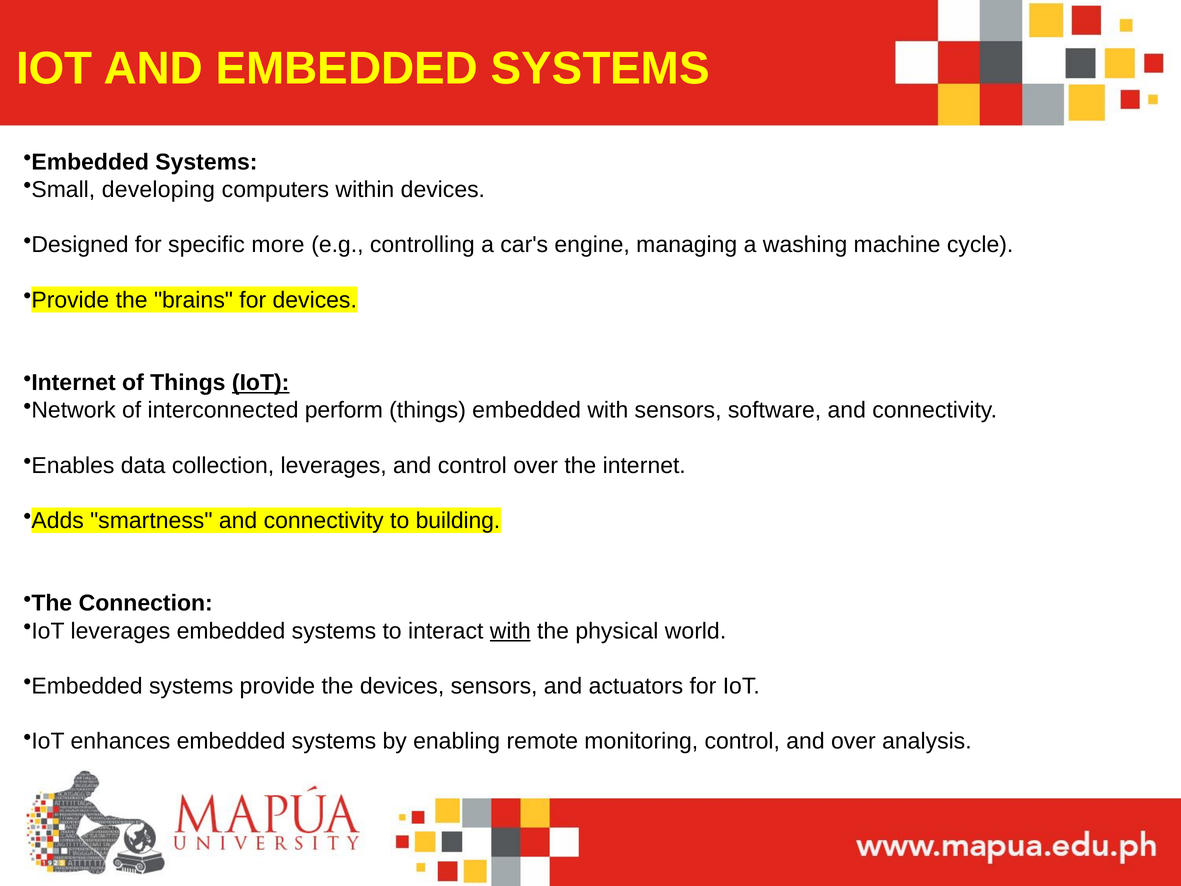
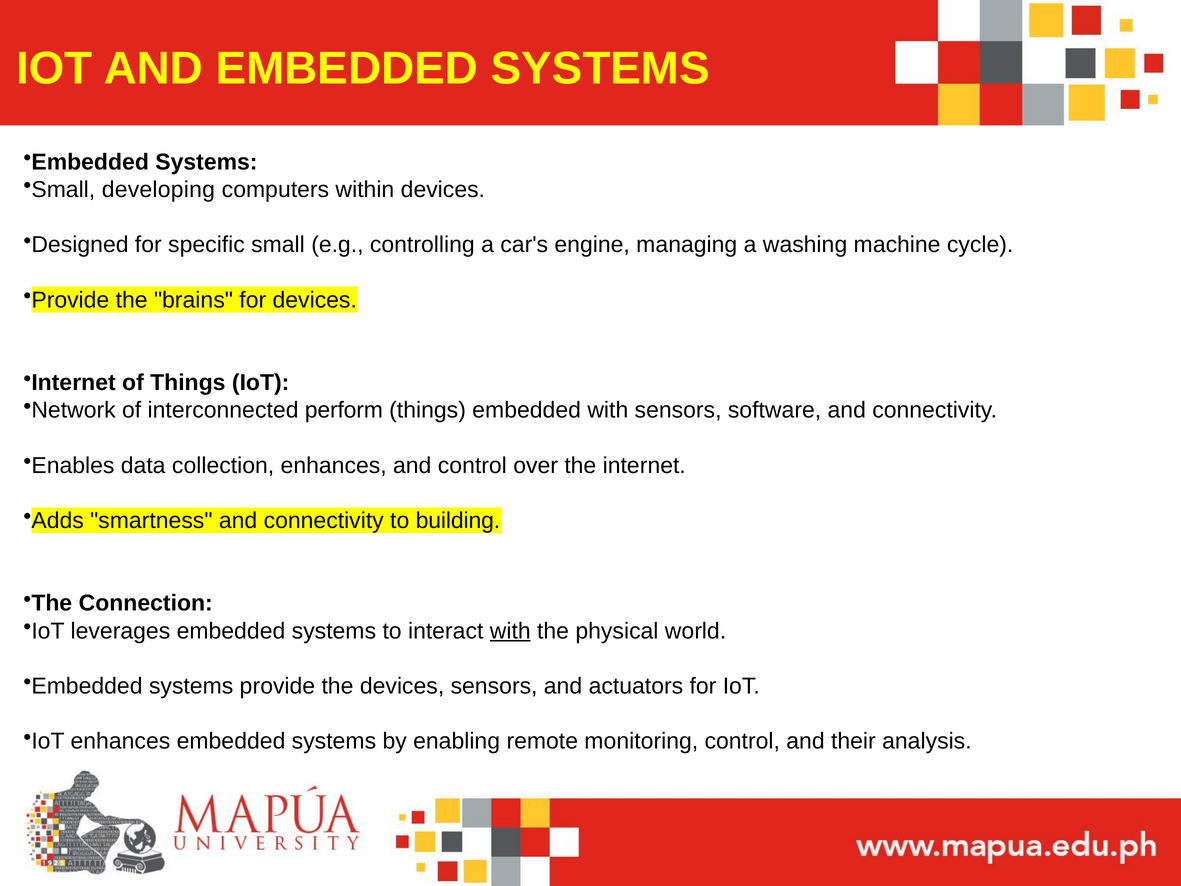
specific more: more -> small
IoT at (261, 383) underline: present -> none
collection leverages: leverages -> enhances
and over: over -> their
